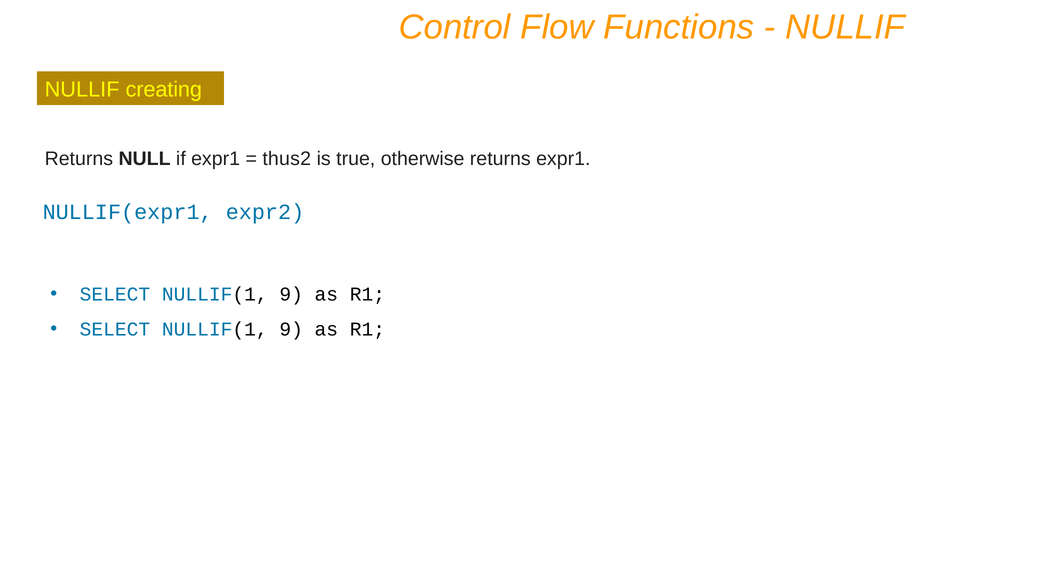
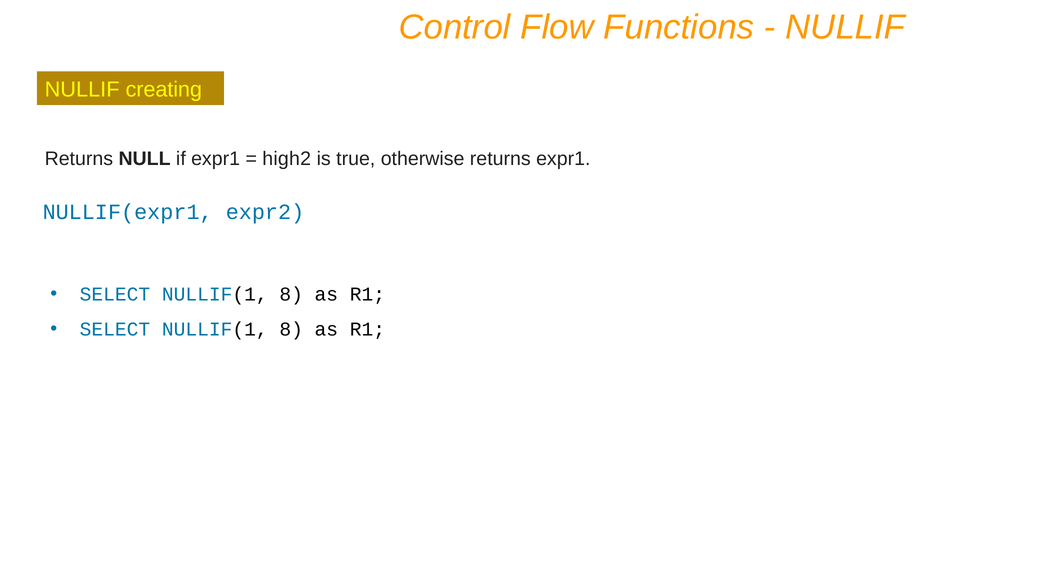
thus2: thus2 -> high2
9 at (291, 294): 9 -> 8
9 at (291, 330): 9 -> 8
